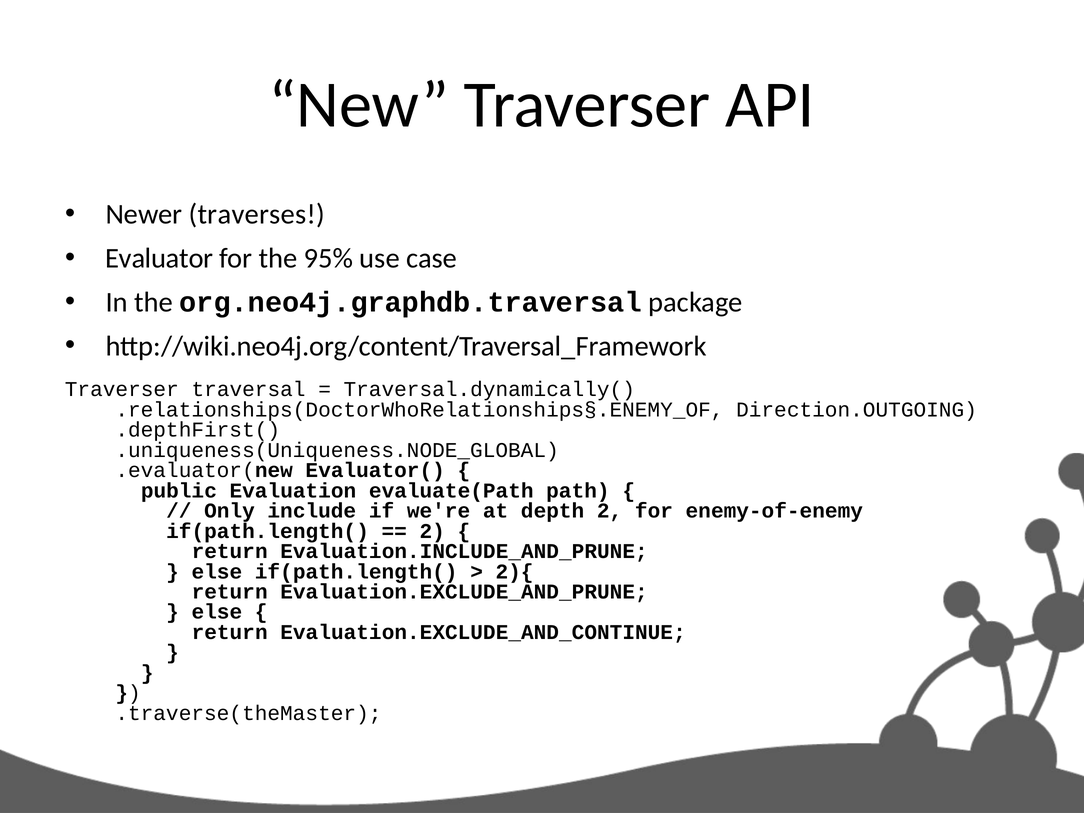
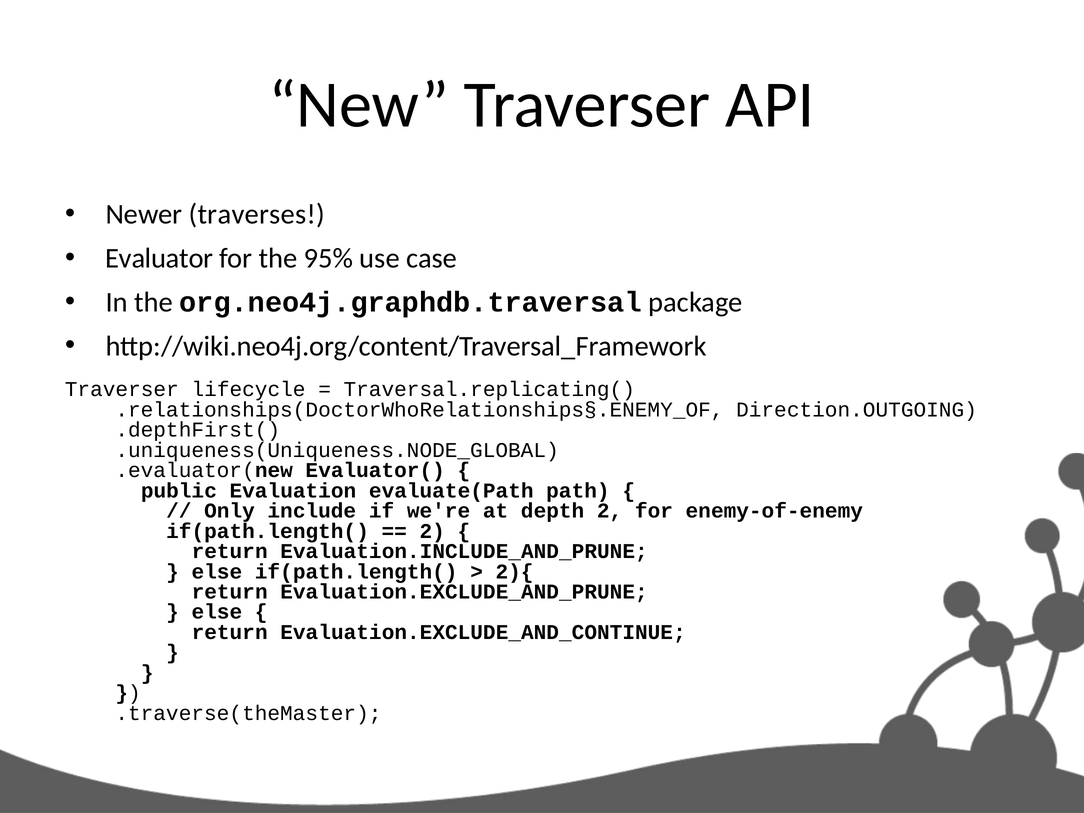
traversal: traversal -> lifecycle
Traversal.dynamically(: Traversal.dynamically( -> Traversal.replicating(
